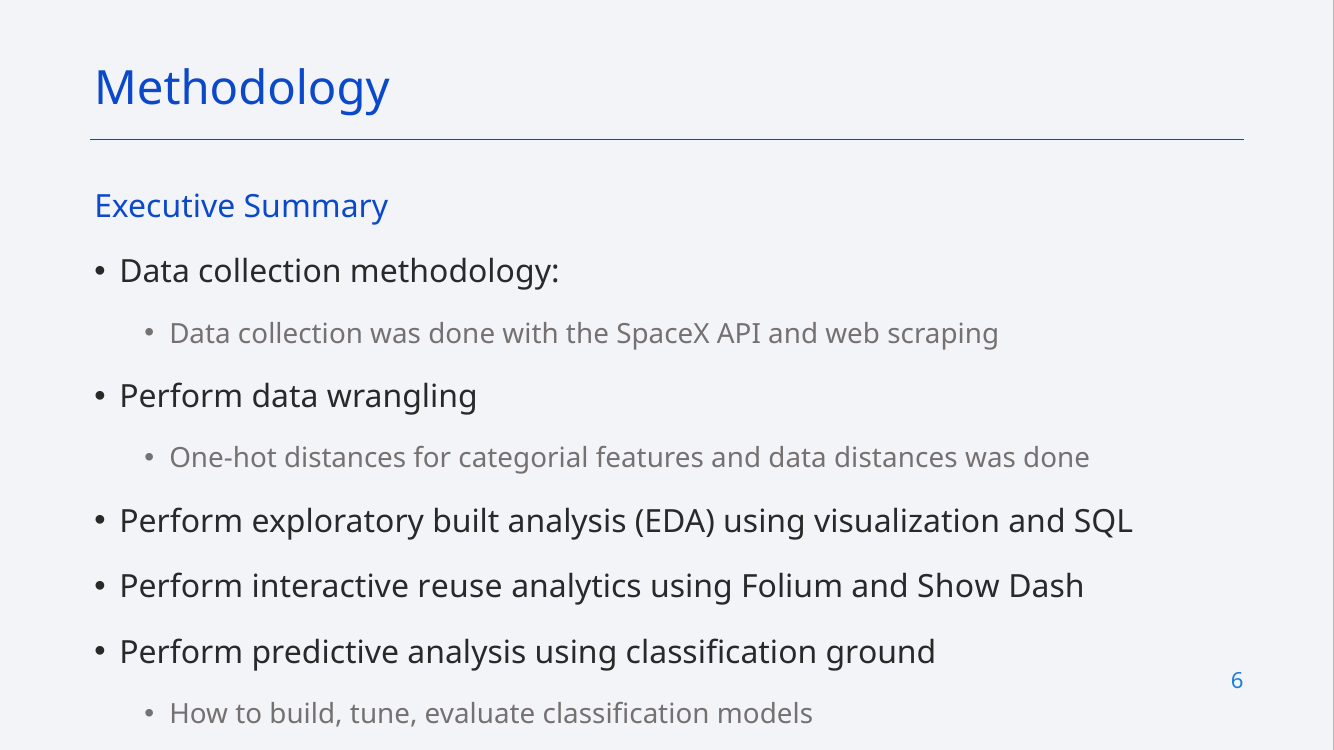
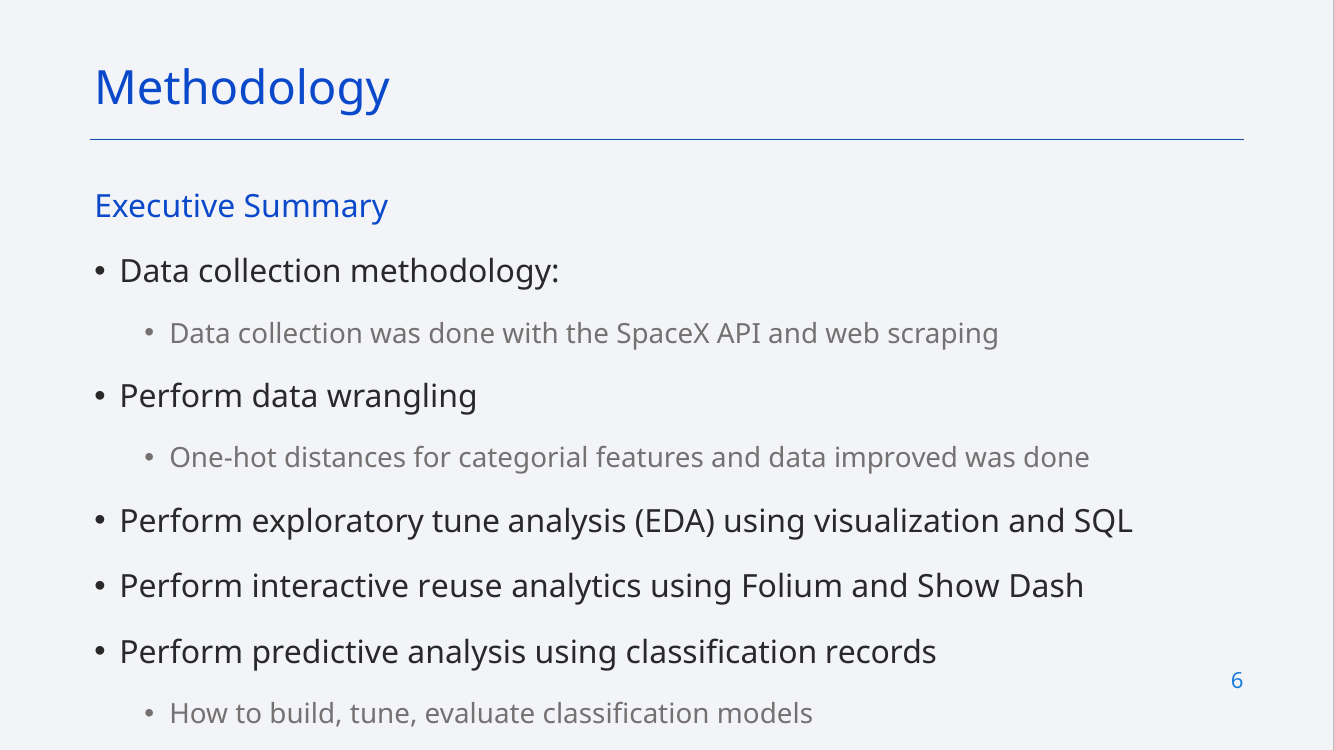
data distances: distances -> improved
exploratory built: built -> tune
ground: ground -> records
